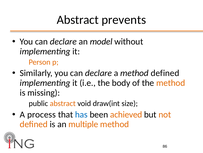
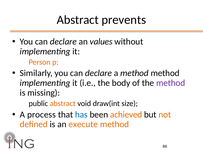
model: model -> values
method defined: defined -> method
method at (171, 83) colour: orange -> purple
multiple: multiple -> execute
